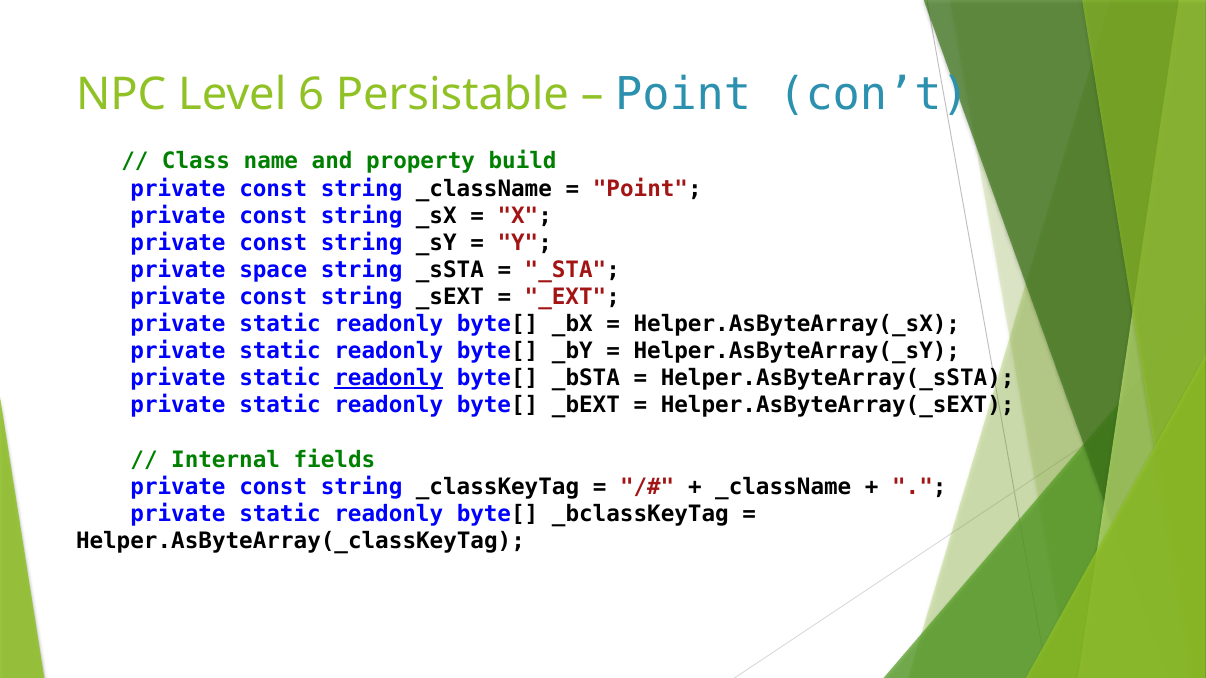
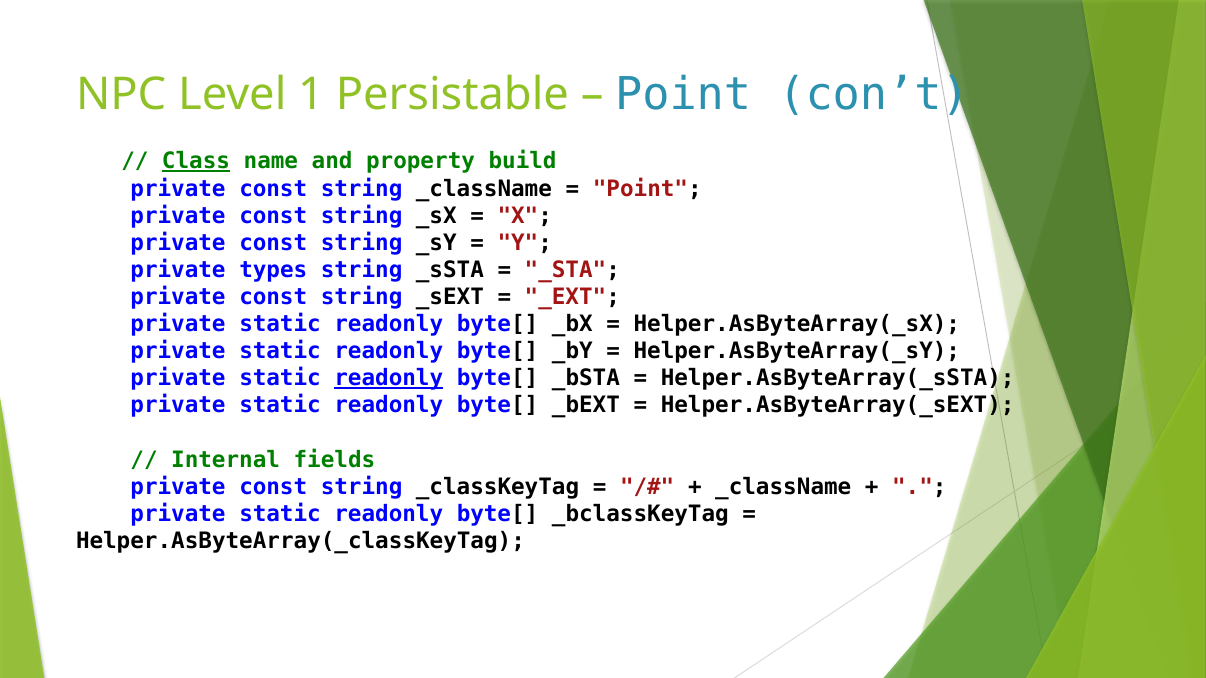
6: 6 -> 1
Class underline: none -> present
space: space -> types
